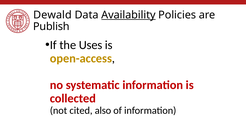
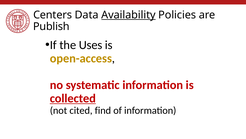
Dewald: Dewald -> Centers
collected underline: none -> present
also: also -> find
